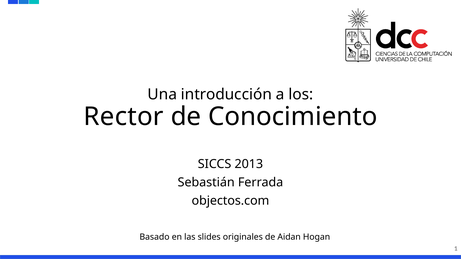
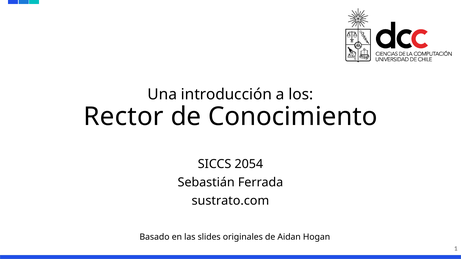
2013: 2013 -> 2054
objectos.com: objectos.com -> sustrato.com
